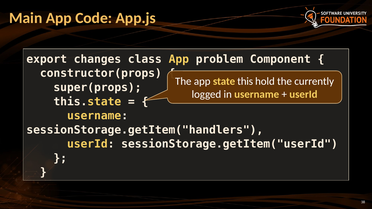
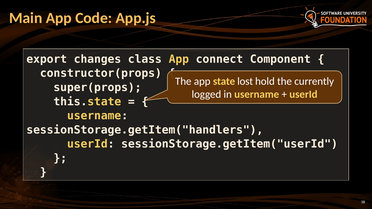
problem: problem -> connect
this: this -> lost
